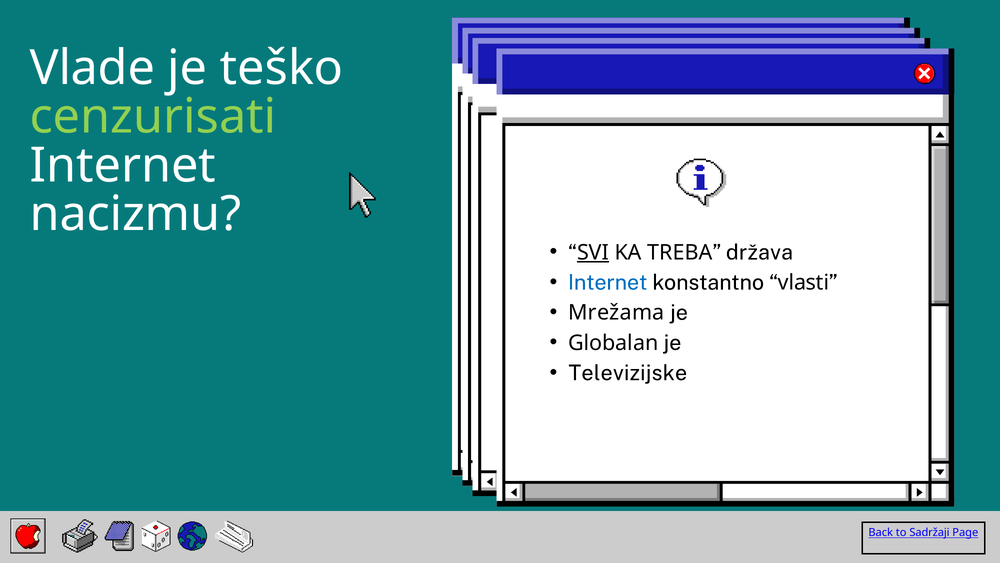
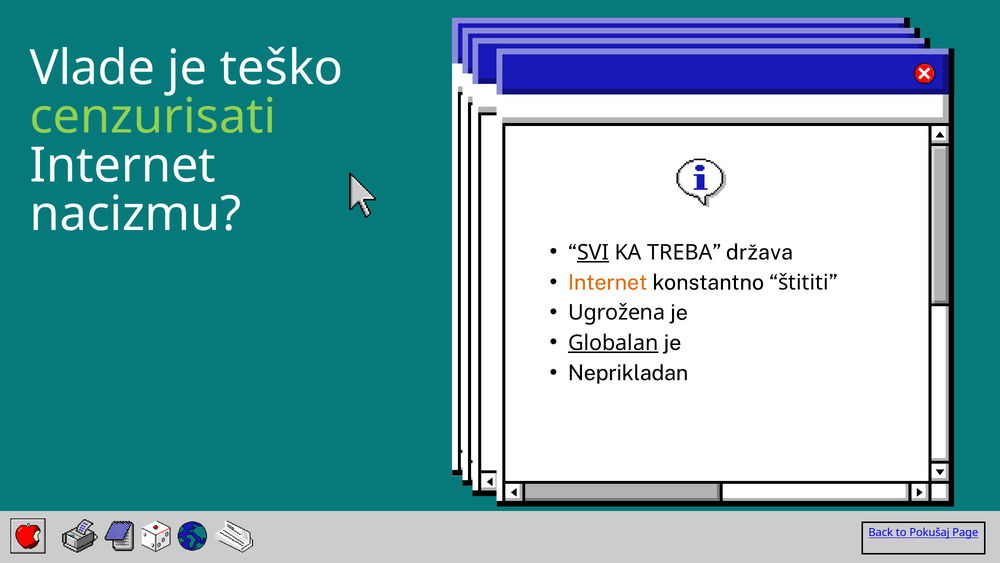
Internet at (608, 282) colour: blue -> orange
vlasti: vlasti -> štititi
Mrežama: Mrežama -> Ugrožena
Globalan underline: none -> present
Televizijske: Televizijske -> Neprikladan
Sadržaji: Sadržaji -> Pokušaj
